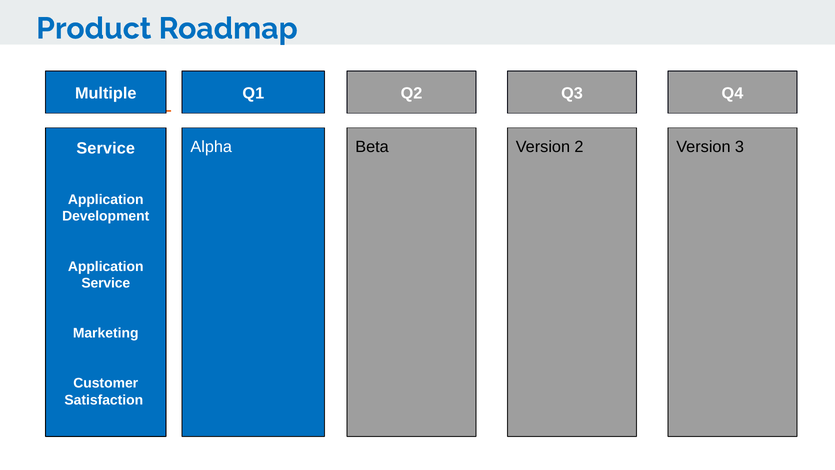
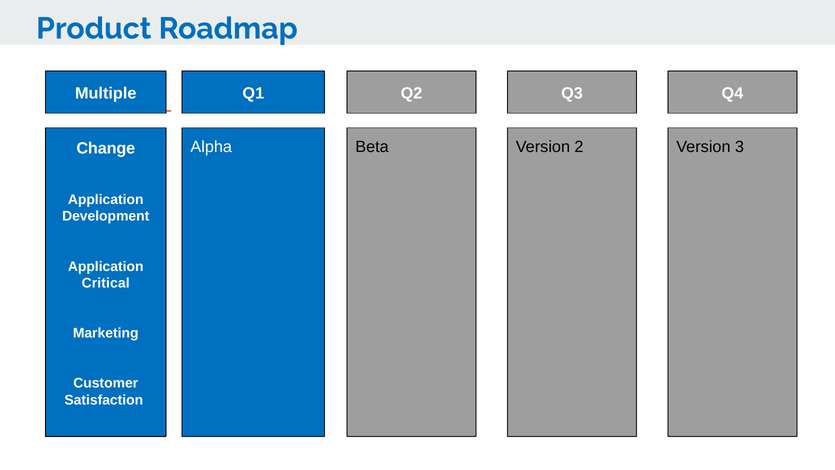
Service at (106, 148): Service -> Change
Service at (106, 283): Service -> Critical
